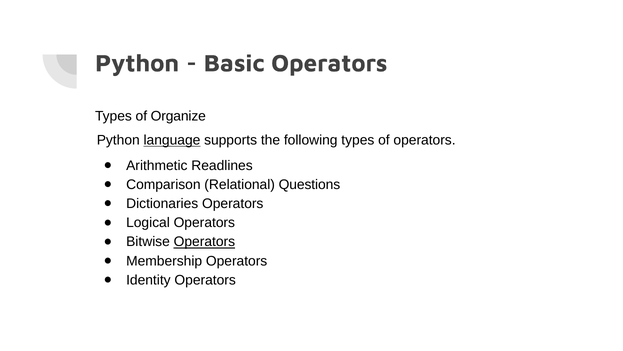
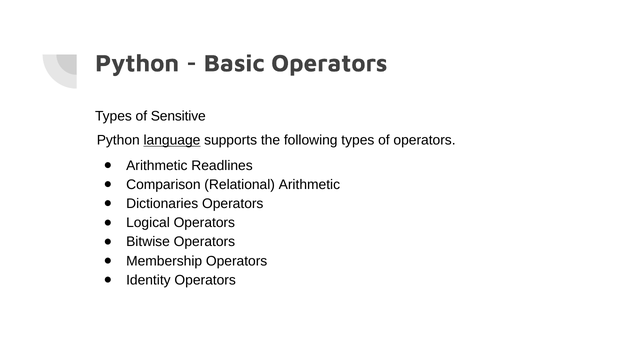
Organize: Organize -> Sensitive
Relational Questions: Questions -> Arithmetic
Operators at (204, 242) underline: present -> none
